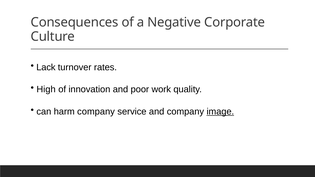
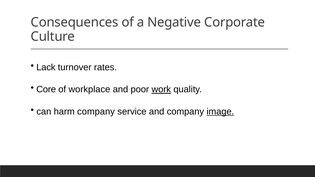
High: High -> Core
innovation: innovation -> workplace
work underline: none -> present
